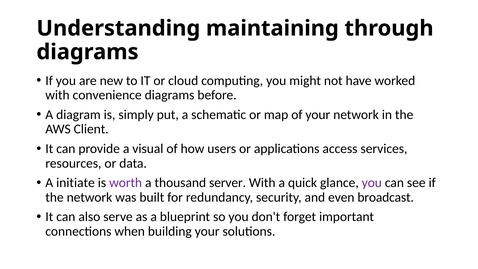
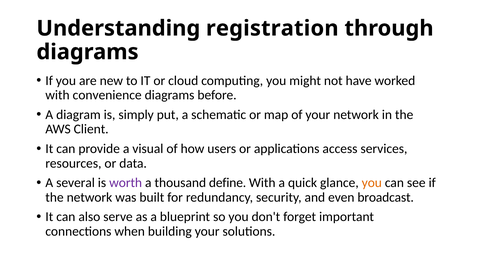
maintaining: maintaining -> registration
initiate: initiate -> several
server: server -> define
you at (372, 183) colour: purple -> orange
